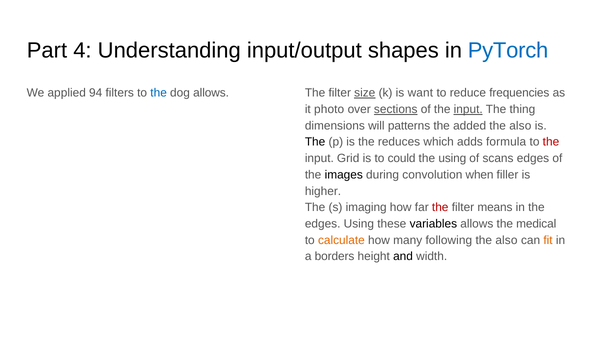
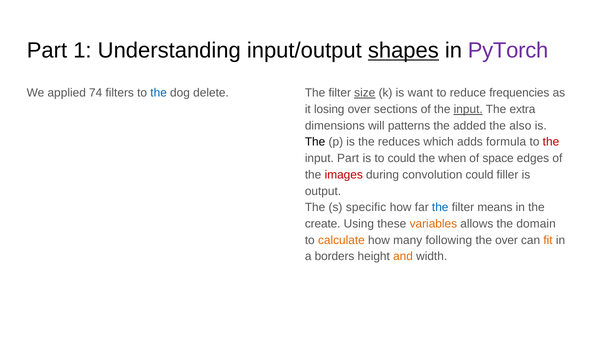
4: 4 -> 1
shapes underline: none -> present
PyTorch colour: blue -> purple
94: 94 -> 74
dog allows: allows -> delete
photo: photo -> losing
sections underline: present -> none
thing: thing -> extra
input Grid: Grid -> Part
the using: using -> when
scans: scans -> space
images colour: black -> red
convolution when: when -> could
higher: higher -> output
imaging: imaging -> specific
the at (440, 207) colour: red -> blue
edges at (323, 224): edges -> create
variables colour: black -> orange
medical: medical -> domain
also at (506, 240): also -> over
and colour: black -> orange
